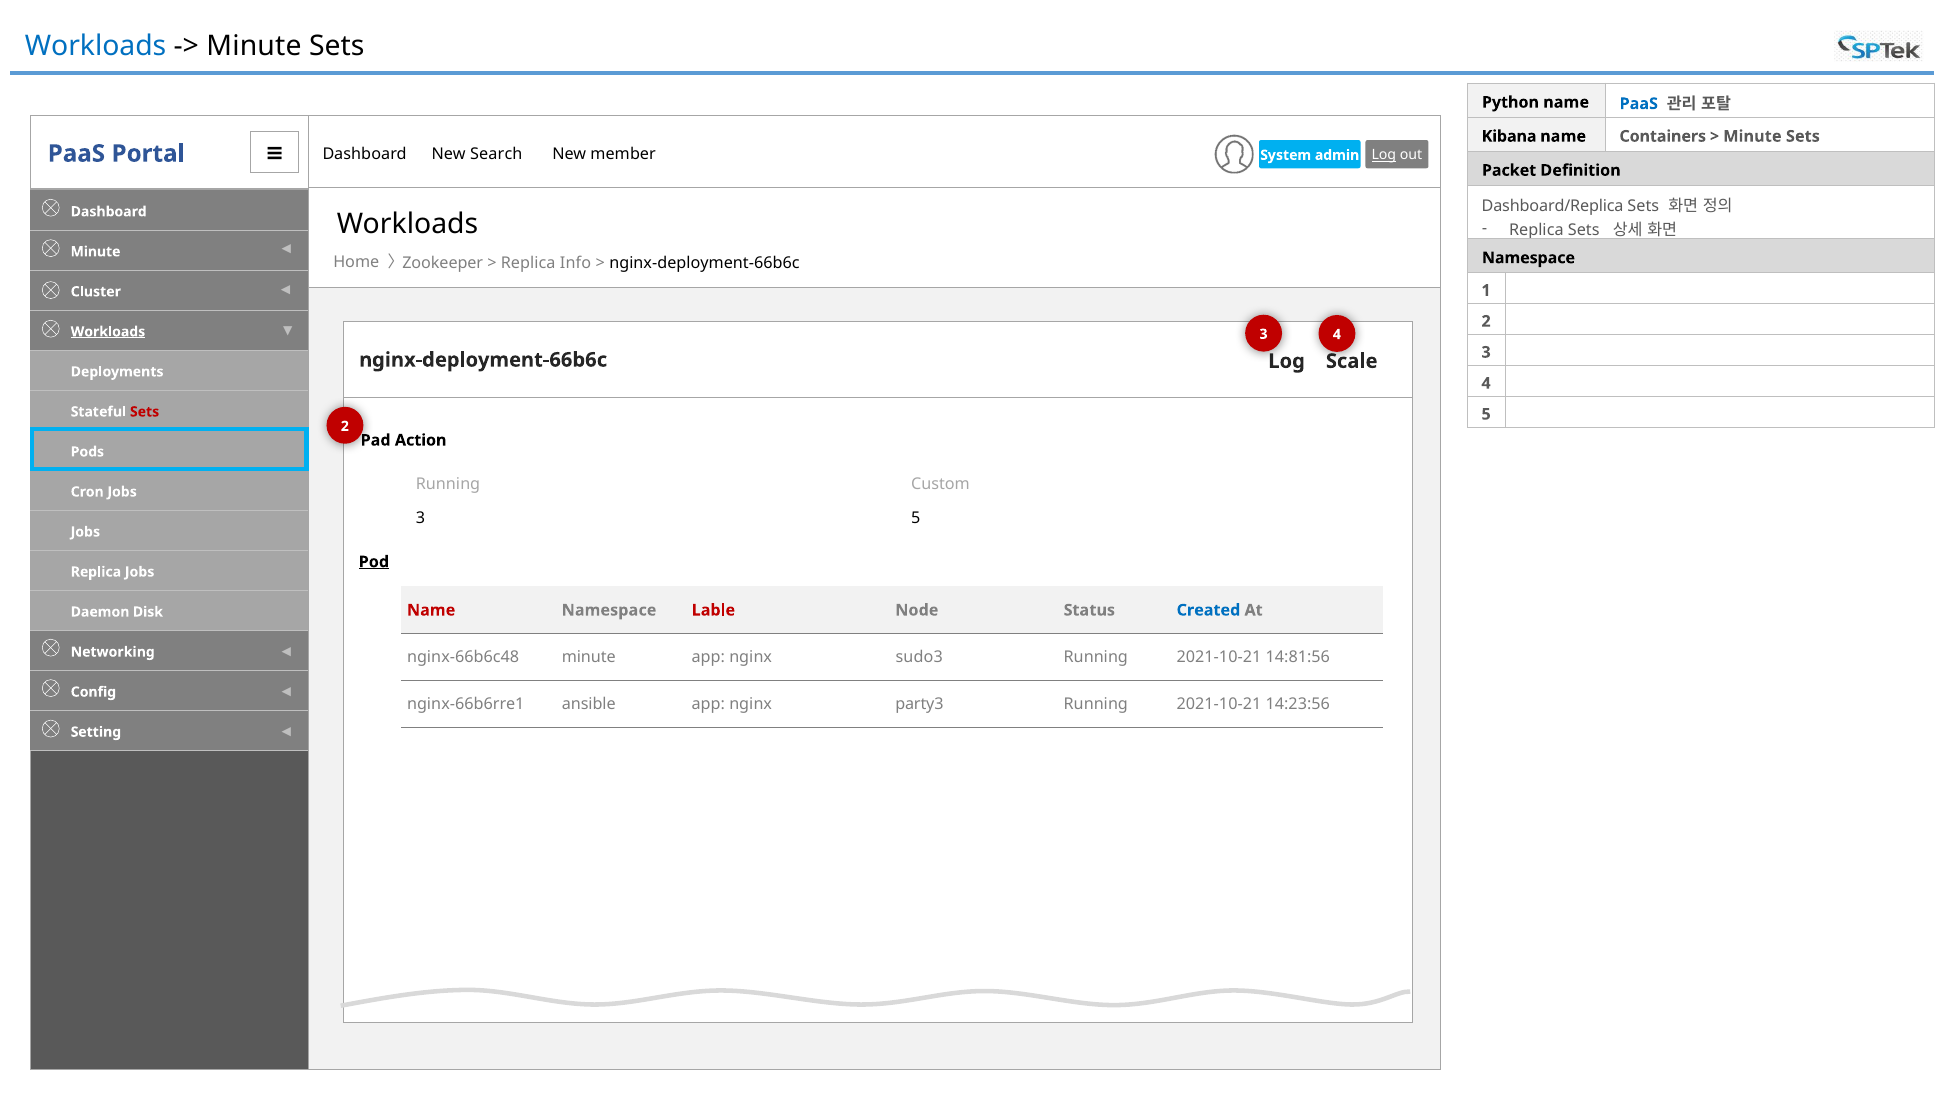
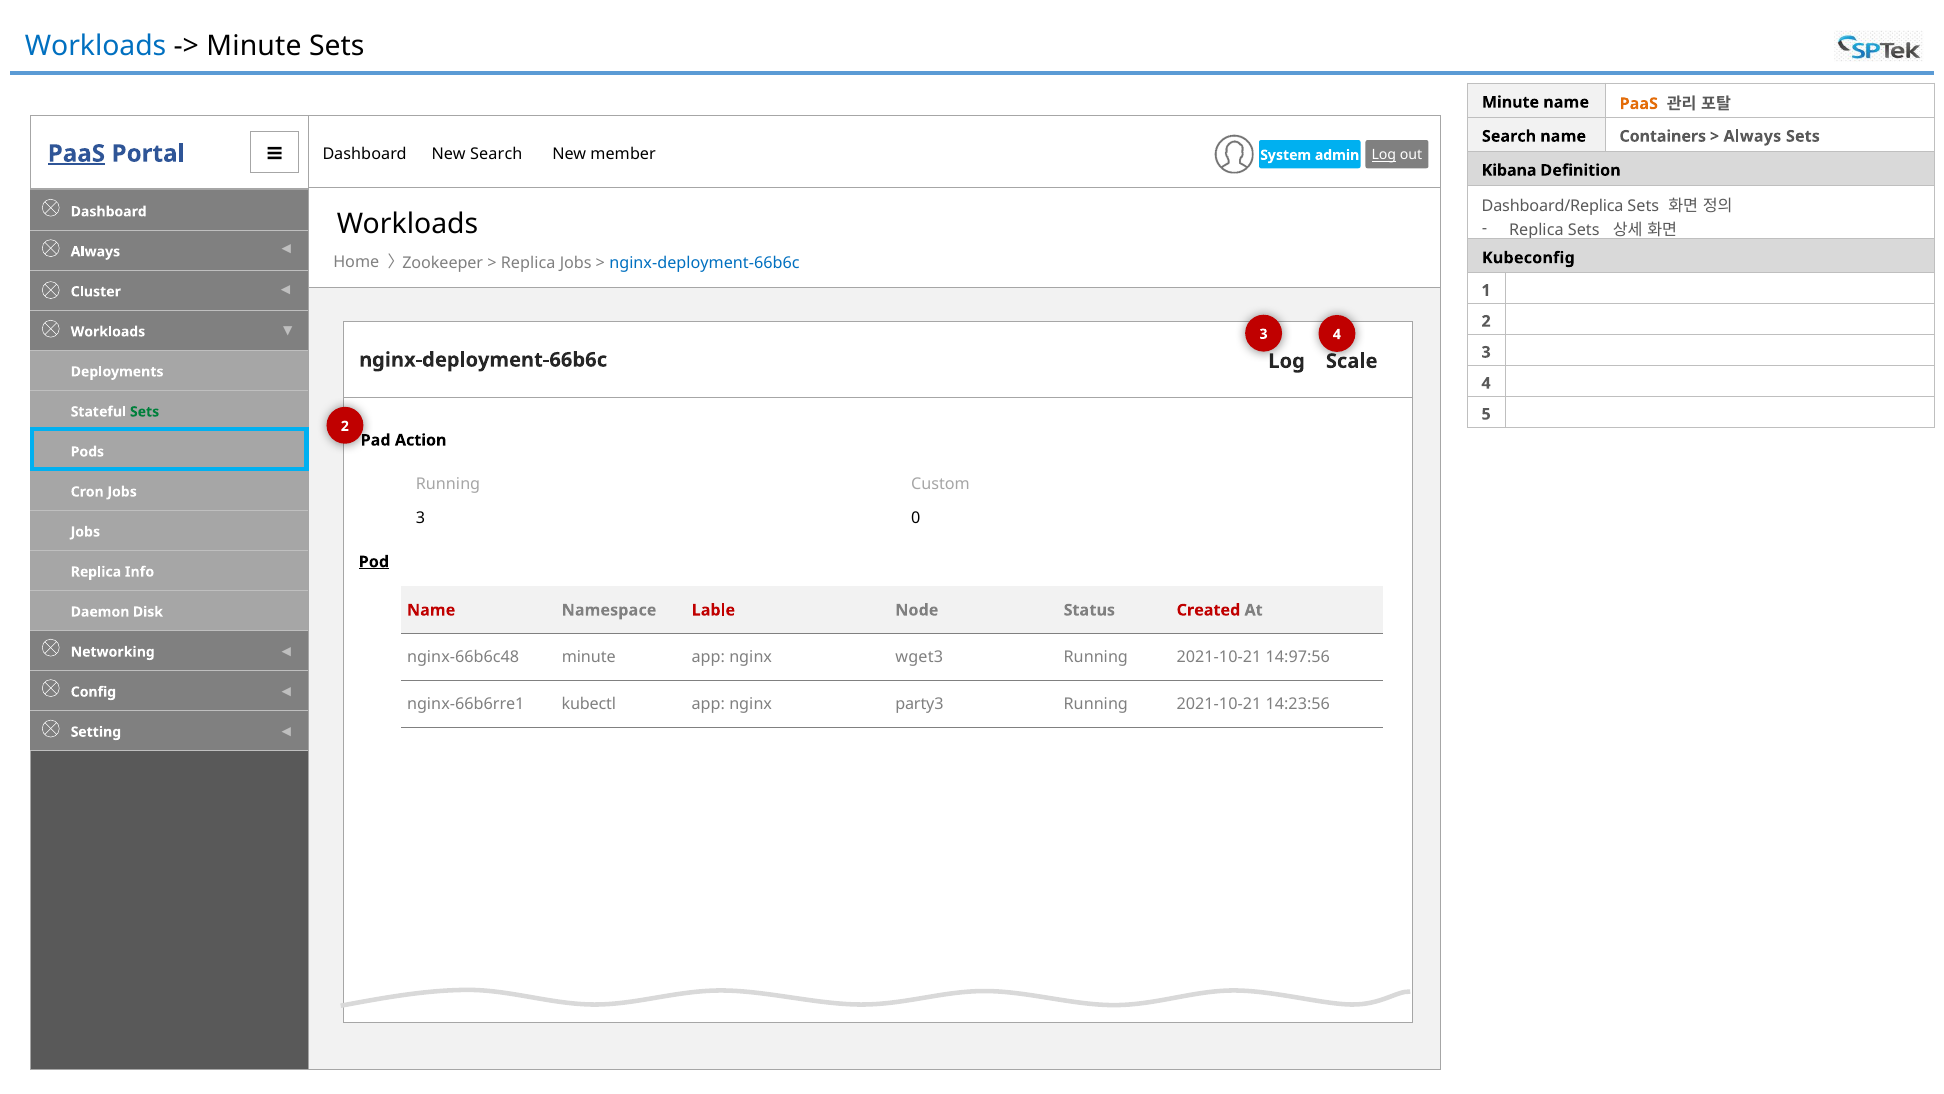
Python at (1510, 102): Python -> Minute
PaaS at (1639, 104) colour: blue -> orange
Kibana at (1509, 136): Kibana -> Search
Minute at (1752, 136): Minute -> Always
PaaS at (76, 154) underline: none -> present
Packet: Packet -> Kibana
Minute at (95, 252): Minute -> Always
Namespace at (1528, 258): Namespace -> Kubeconfig
Replica Info: Info -> Jobs
nginx-deployment-66b6c at (704, 263) colour: black -> blue
Workloads at (108, 332) underline: present -> none
Sets at (145, 412) colour: red -> green
3 5: 5 -> 0
Replica Jobs: Jobs -> Info
Created colour: blue -> red
sudo3: sudo3 -> wget3
14:81:56: 14:81:56 -> 14:97:56
ansible: ansible -> kubectl
